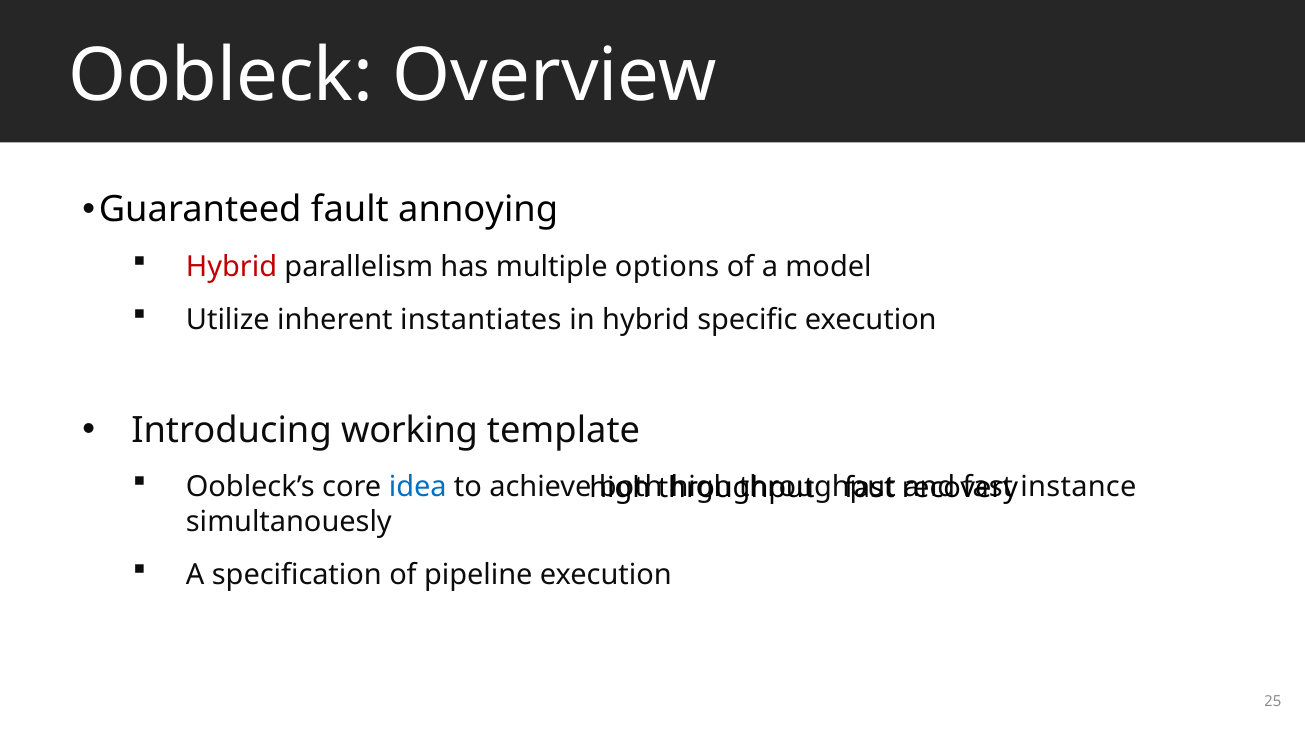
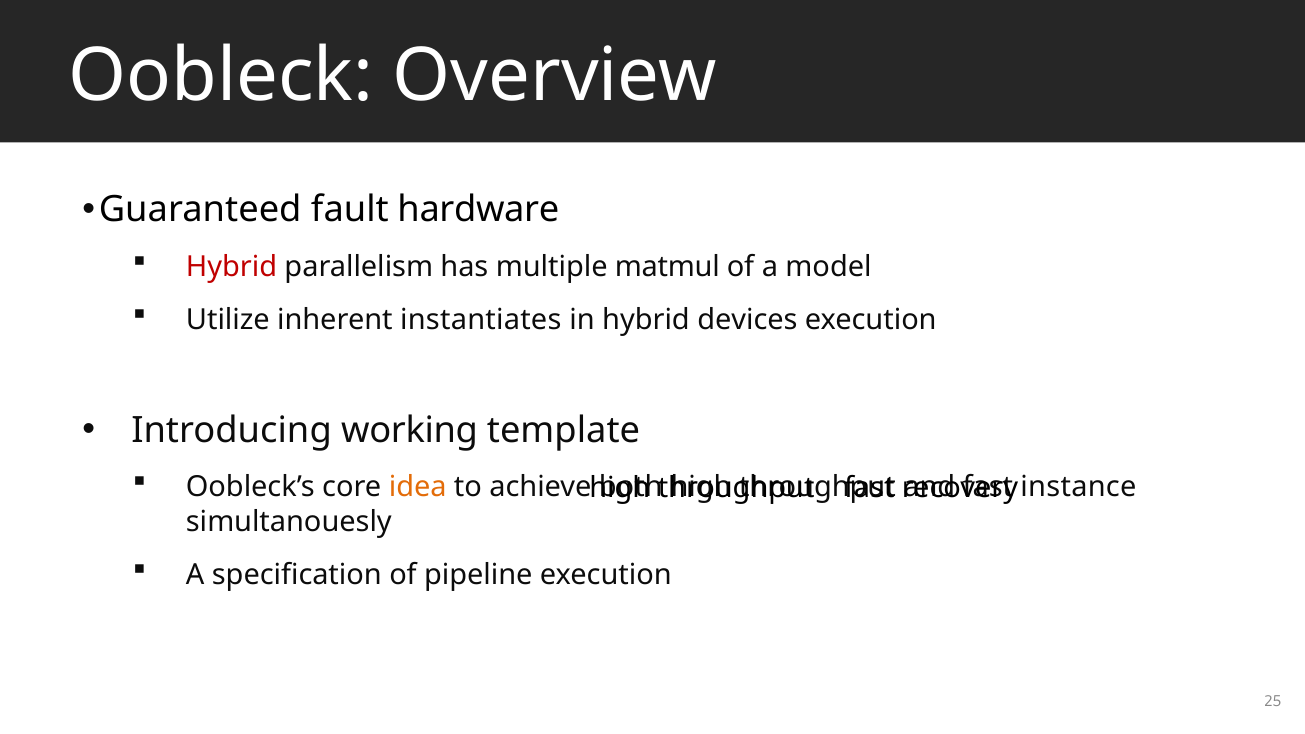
annoying: annoying -> hardware
options: options -> matmul
specific: specific -> devices
idea colour: blue -> orange
